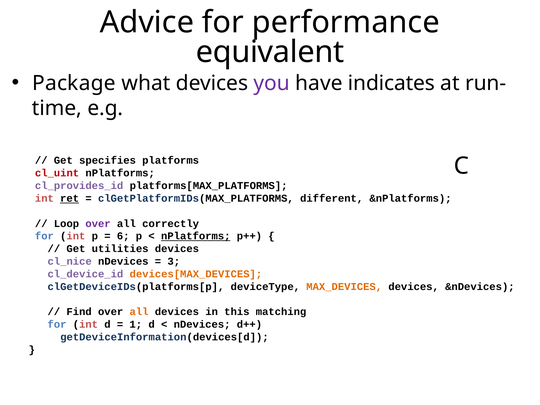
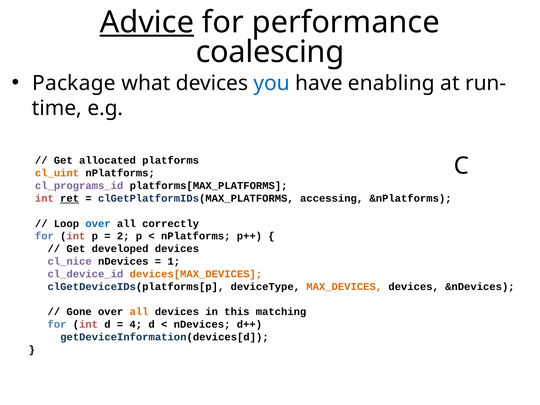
Advice underline: none -> present
equivalent: equivalent -> coalescing
you colour: purple -> blue
indicates: indicates -> enabling
specifies: specifies -> allocated
cl_uint colour: red -> orange
cl_provides_id: cl_provides_id -> cl_programs_id
different: different -> accessing
over at (98, 224) colour: purple -> blue
6: 6 -> 2
nPlatforms at (196, 236) underline: present -> none
utilities: utilities -> developed
3: 3 -> 1
Find: Find -> Gone
1: 1 -> 4
